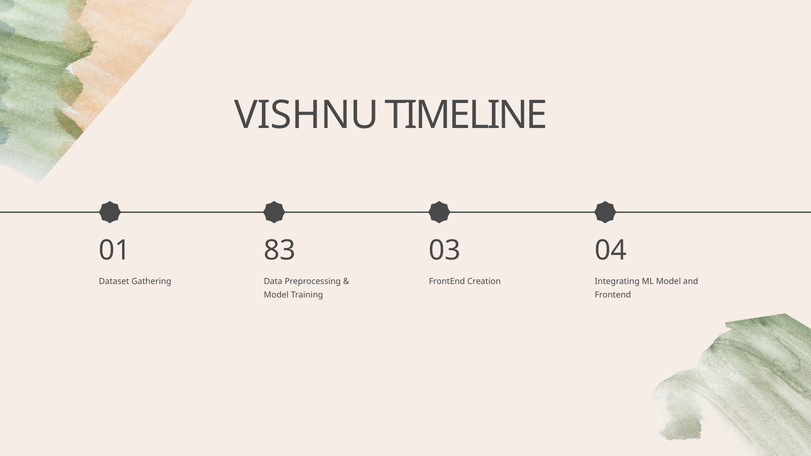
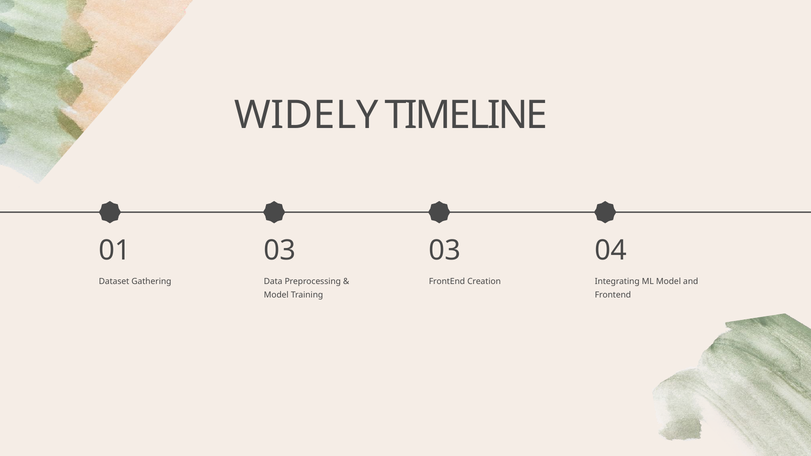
VISHNU: VISHNU -> WIDELY
01 83: 83 -> 03
